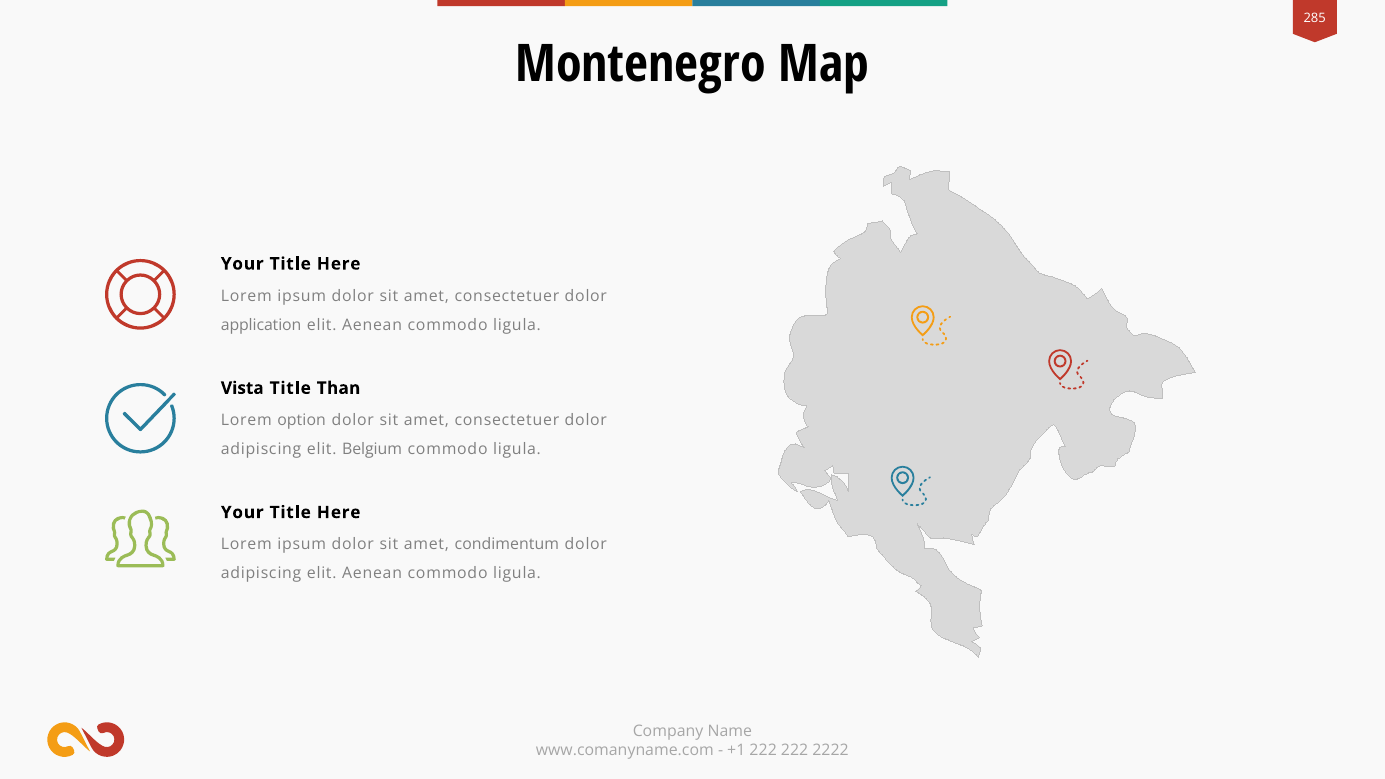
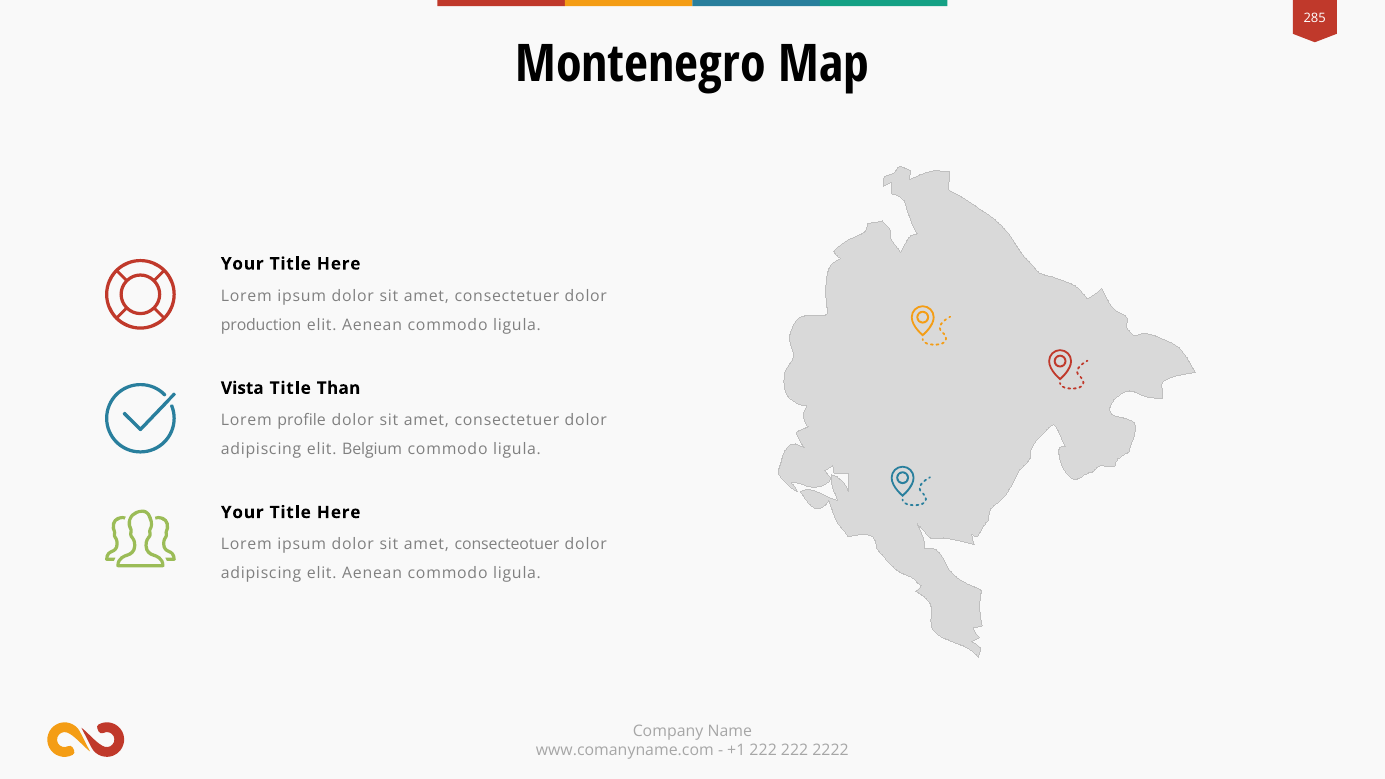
application: application -> production
option: option -> profile
condimentum: condimentum -> consecteotuer
